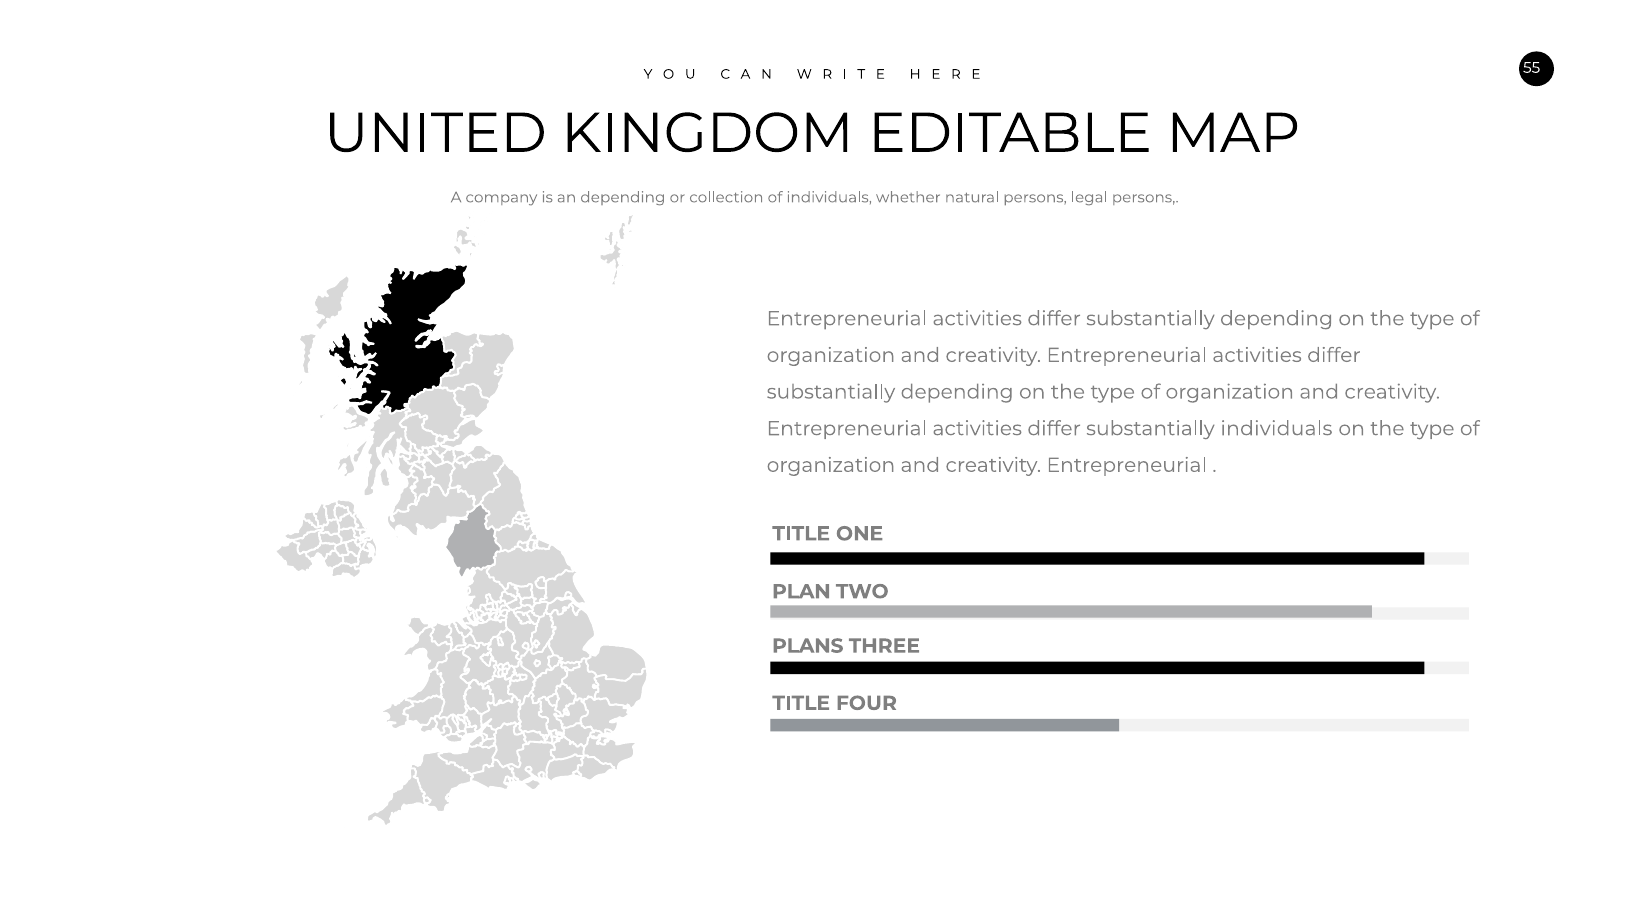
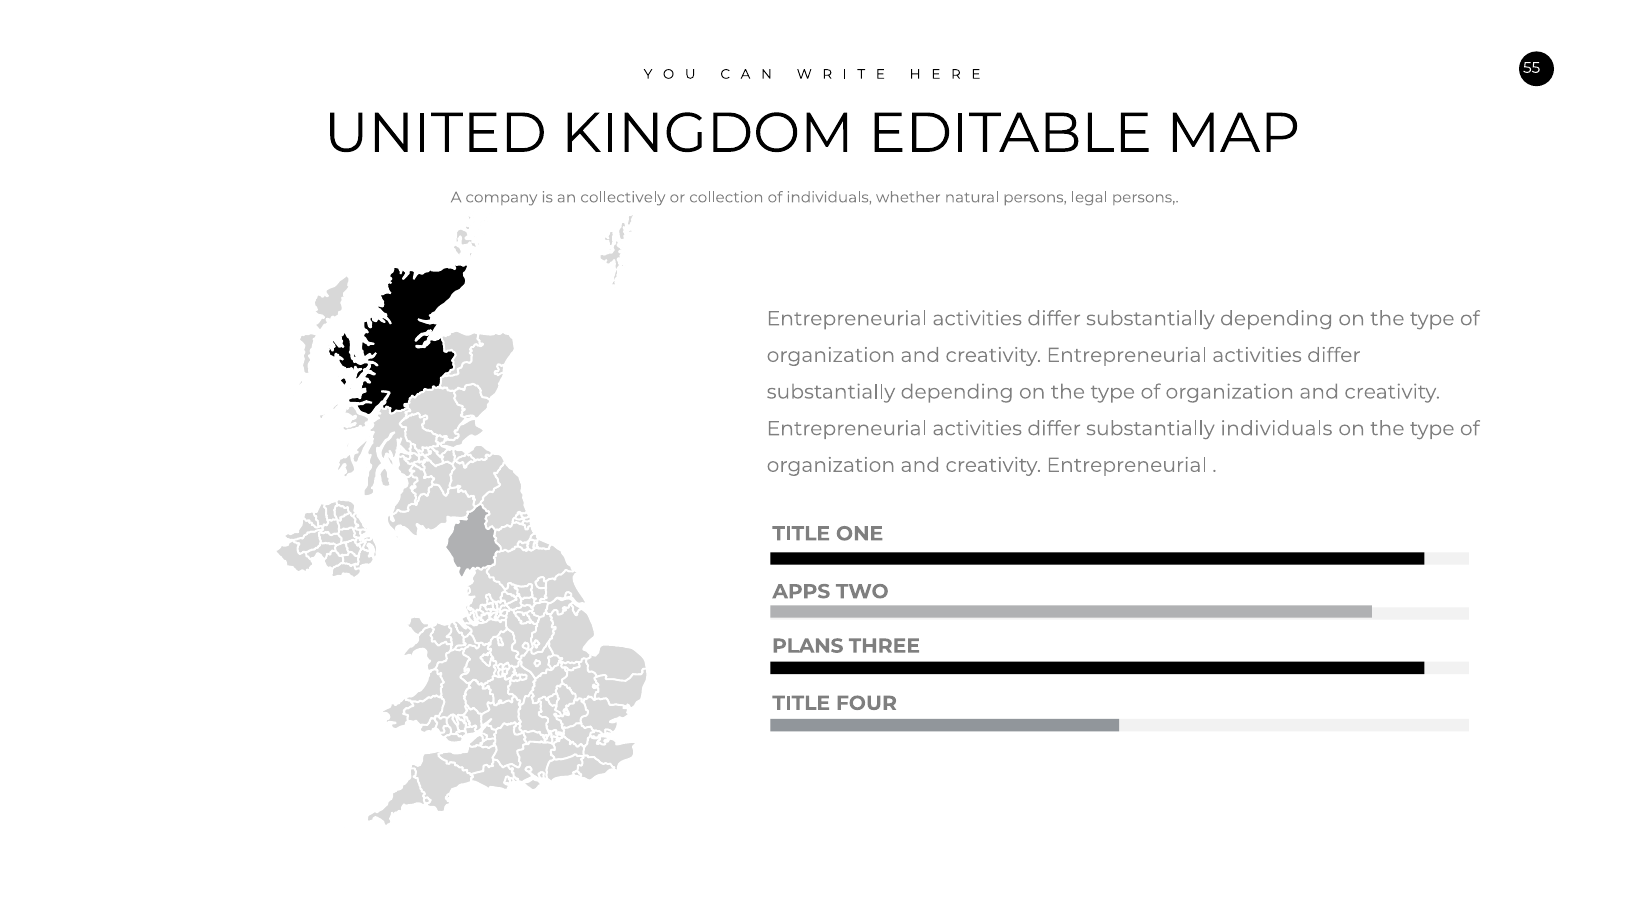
an depending: depending -> collectively
PLAN: PLAN -> APPS
